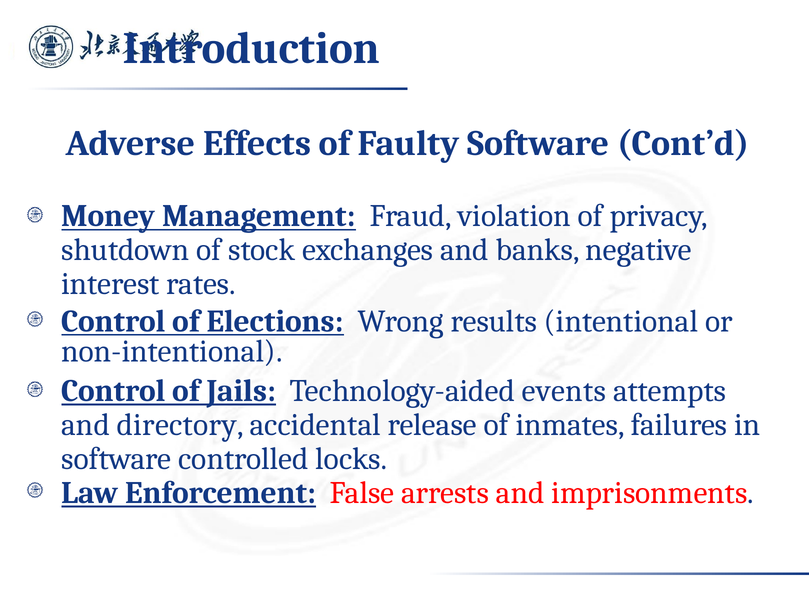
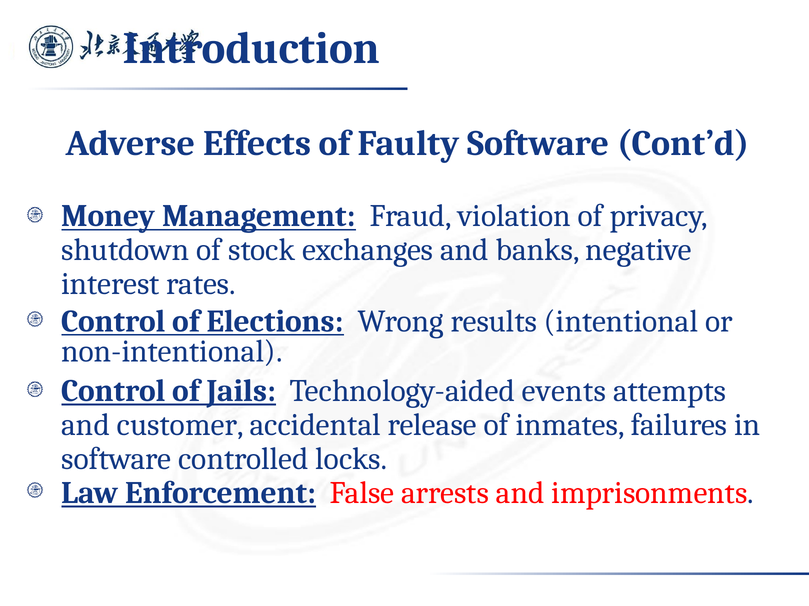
directory: directory -> customer
